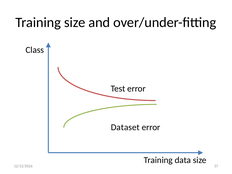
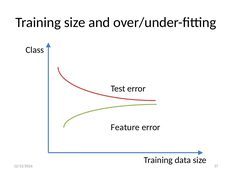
Dataset: Dataset -> Feature
